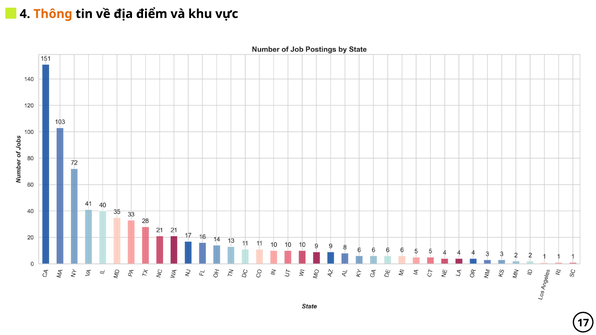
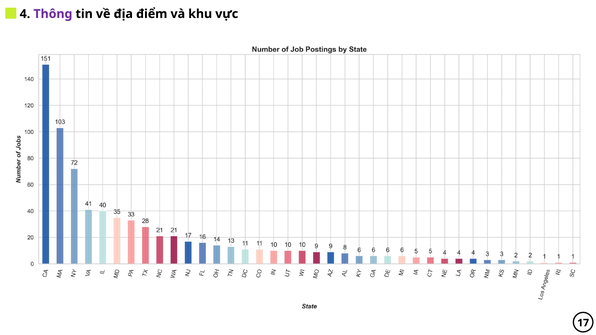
Thông colour: orange -> purple
